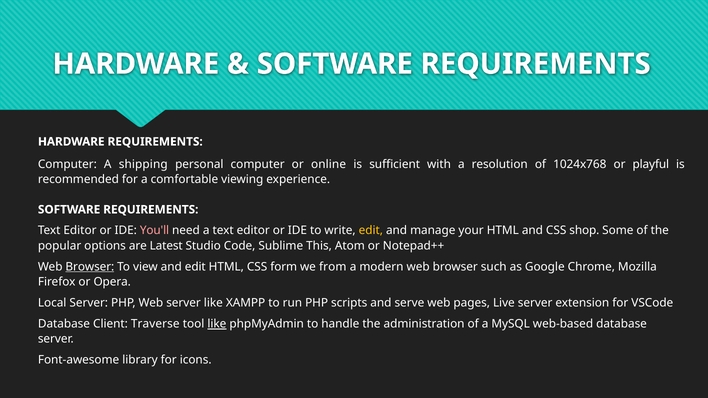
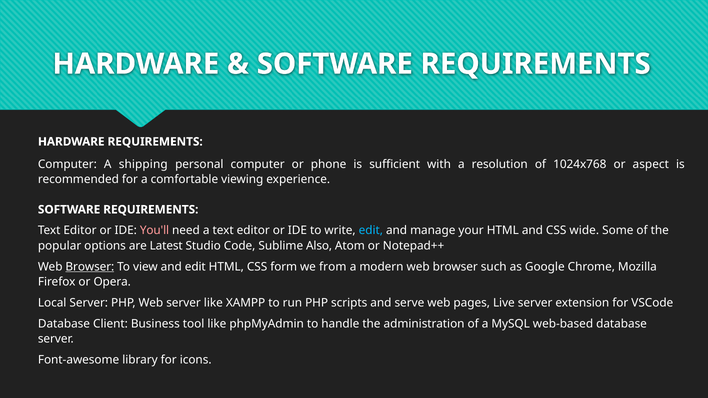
online: online -> phone
playful: playful -> aspect
edit at (371, 231) colour: yellow -> light blue
shop: shop -> wide
This: This -> Also
Traverse: Traverse -> Business
like at (217, 324) underline: present -> none
